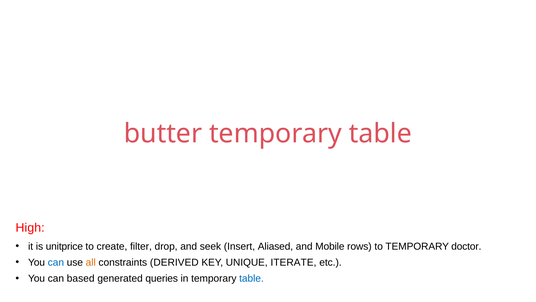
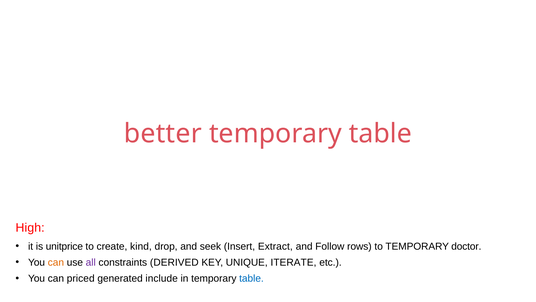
butter: butter -> better
filter: filter -> kind
Aliased: Aliased -> Extract
Mobile: Mobile -> Follow
can at (56, 262) colour: blue -> orange
all colour: orange -> purple
based: based -> priced
queries: queries -> include
